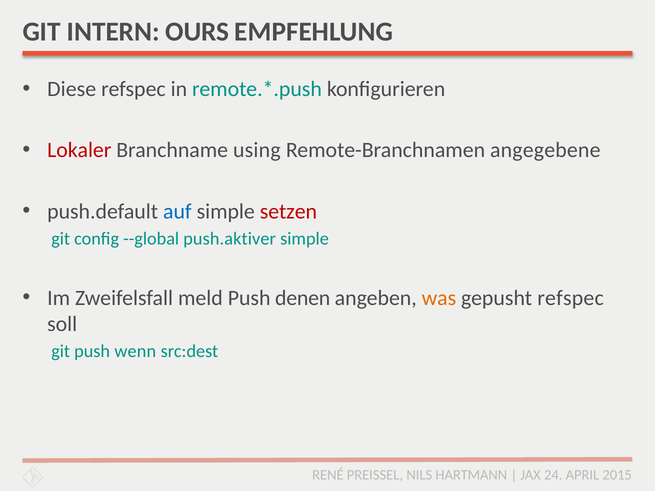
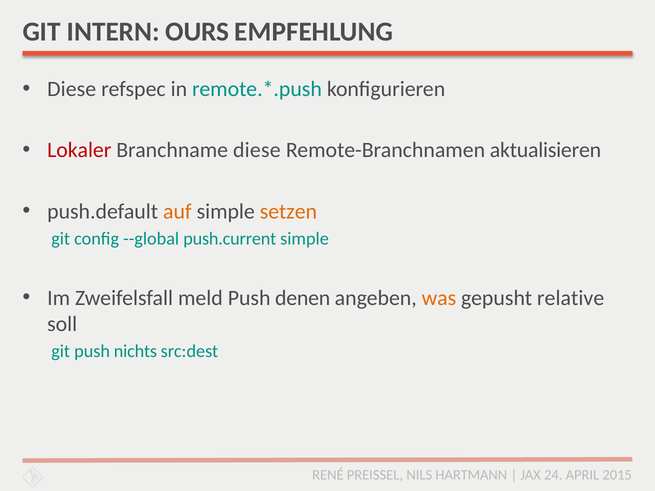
Branchname using: using -> diese
angegebene: angegebene -> aktualisieren
auf colour: blue -> orange
setzen colour: red -> orange
push.aktiver: push.aktiver -> push.current
gepusht refspec: refspec -> relative
wenn: wenn -> nichts
